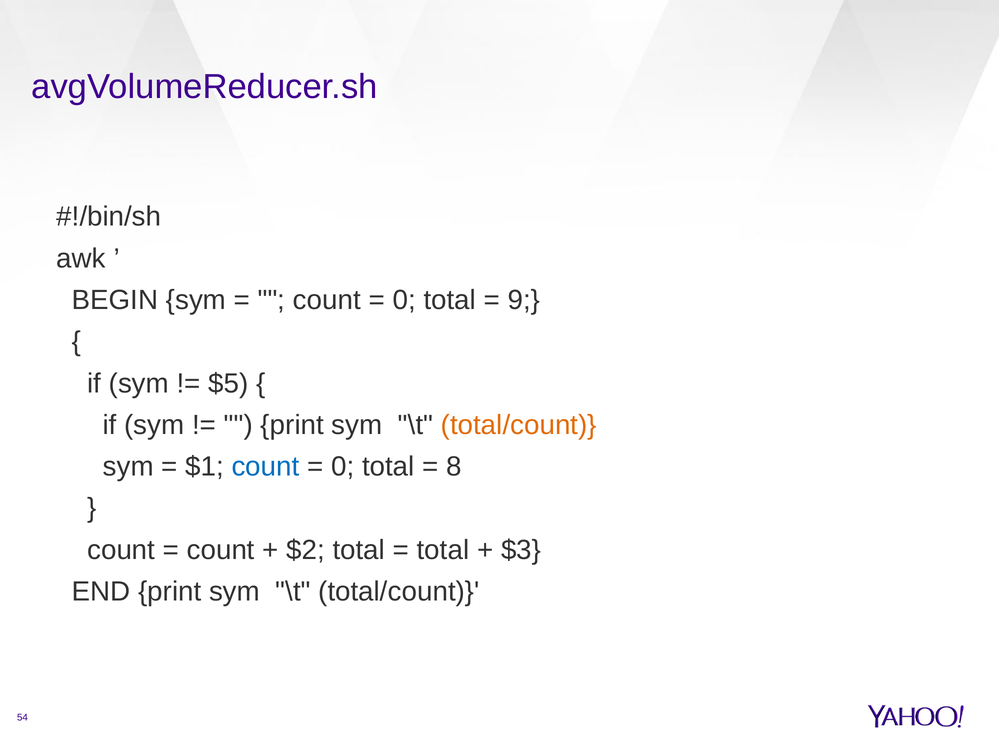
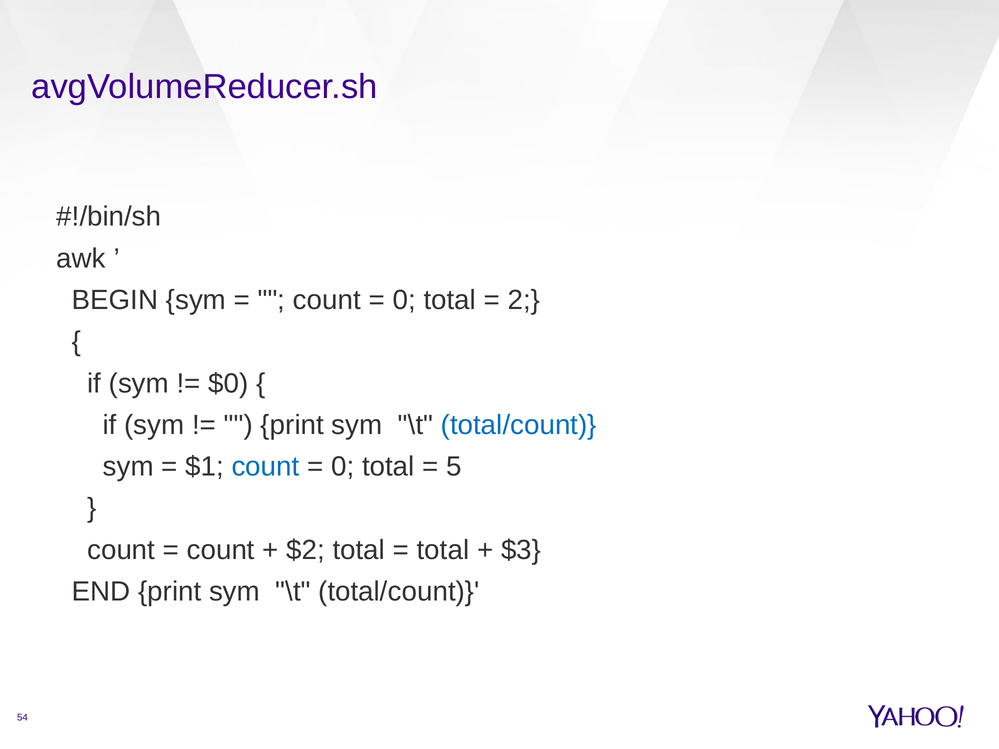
9: 9 -> 2
$5: $5 -> $0
total/count at (519, 425) colour: orange -> blue
8: 8 -> 5
